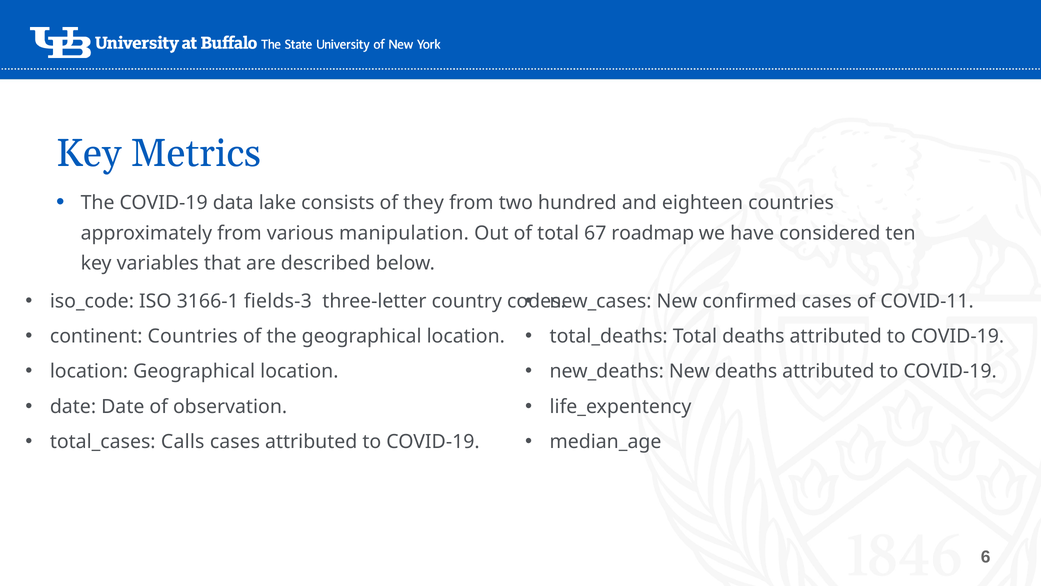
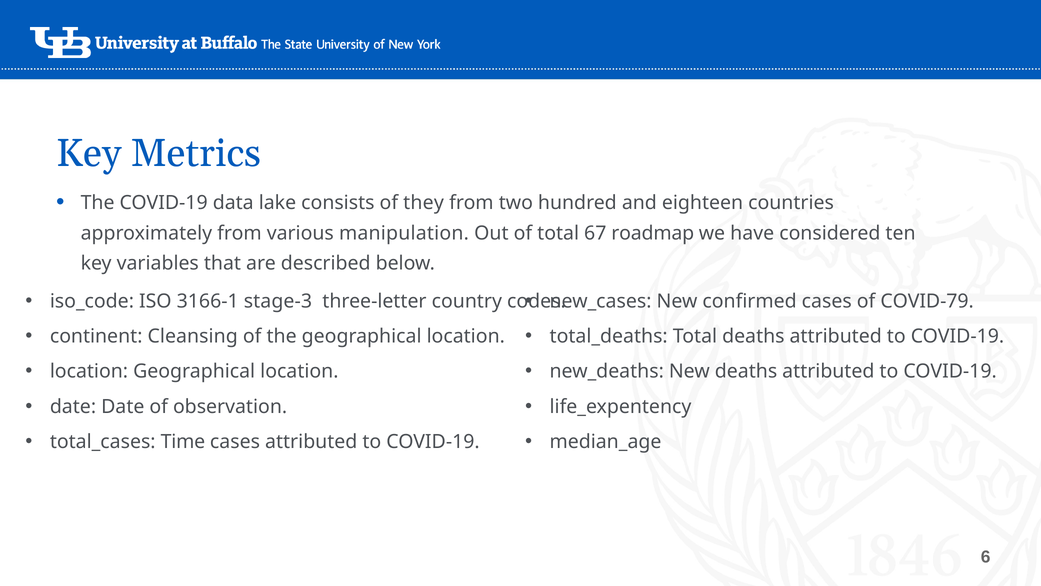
fields-3: fields-3 -> stage-3
COVID-11: COVID-11 -> COVID-79
continent Countries: Countries -> Cleansing
Calls: Calls -> Time
